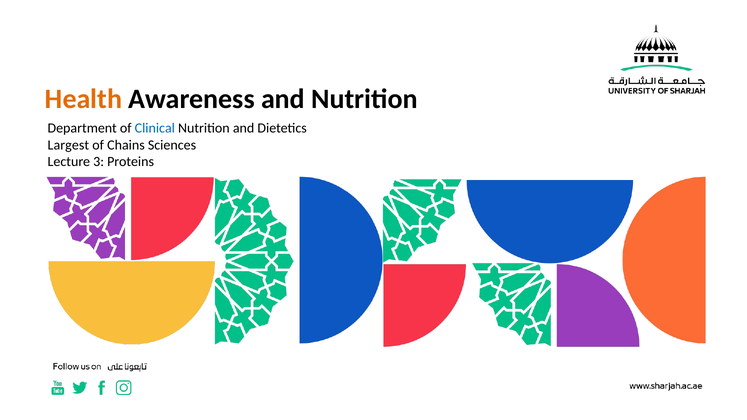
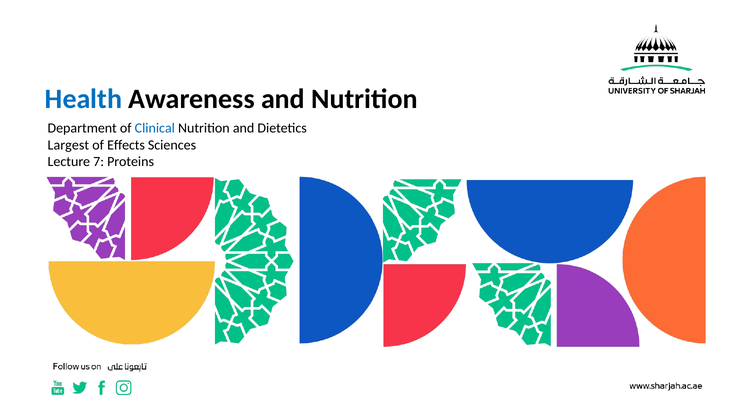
Health colour: orange -> blue
Chains: Chains -> Effects
3: 3 -> 7
